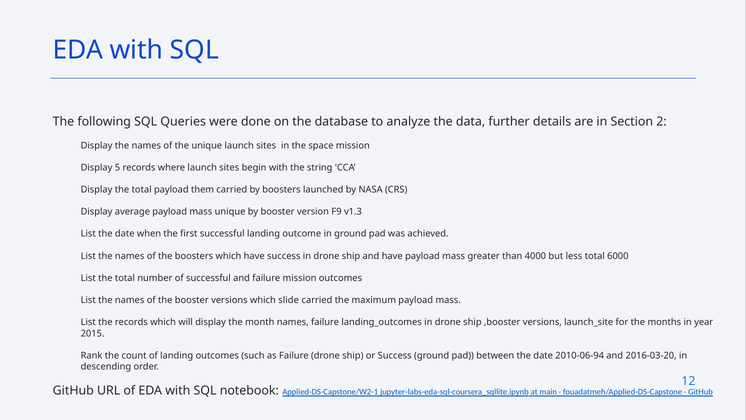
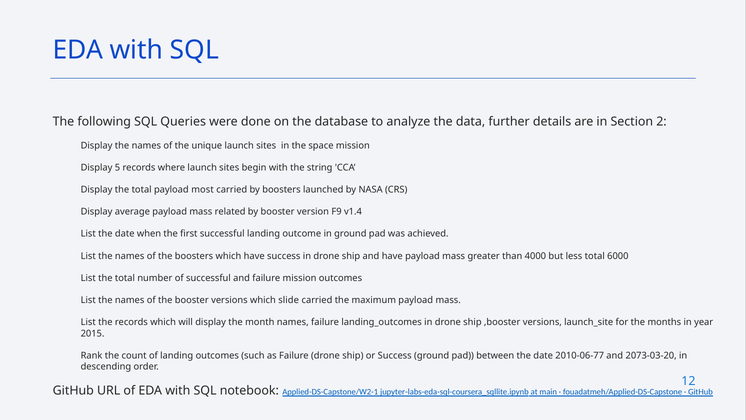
them: them -> most
mass unique: unique -> related
v1.3: v1.3 -> v1.4
2010-06-94: 2010-06-94 -> 2010-06-77
2016-03-20: 2016-03-20 -> 2073-03-20
